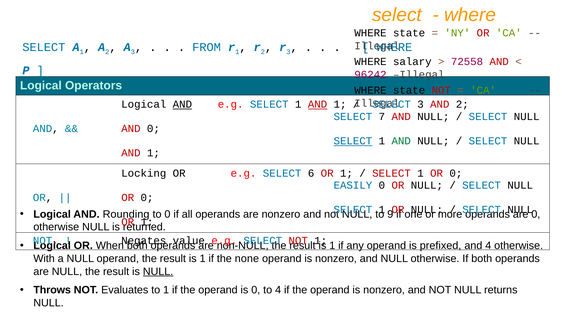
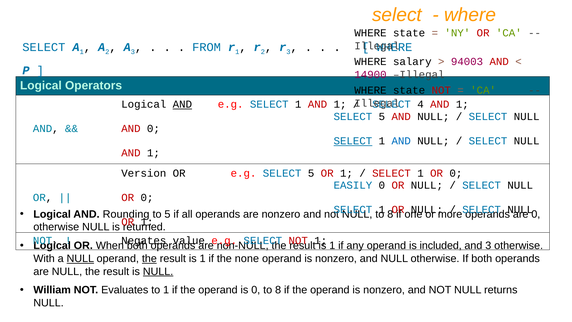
72558: 72558 -> 94003
96242: 96242 -> 14900
AND at (318, 104) underline: present -> none
3 at (420, 104): 3 -> 4
2 at (462, 104): 2 -> 1
7 at (382, 116): 7 -> 5
AND at (401, 141) colour: green -> blue
Locking: Locking -> Version
e.g SELECT 6: 6 -> 5
to 0: 0 -> 5
9 at (390, 214): 9 -> 8
prefixed: prefixed -> included
and 4: 4 -> 3
NULL at (80, 258) underline: none -> present
the at (149, 258) underline: none -> present
Throws: Throws -> William
0 to 4: 4 -> 8
